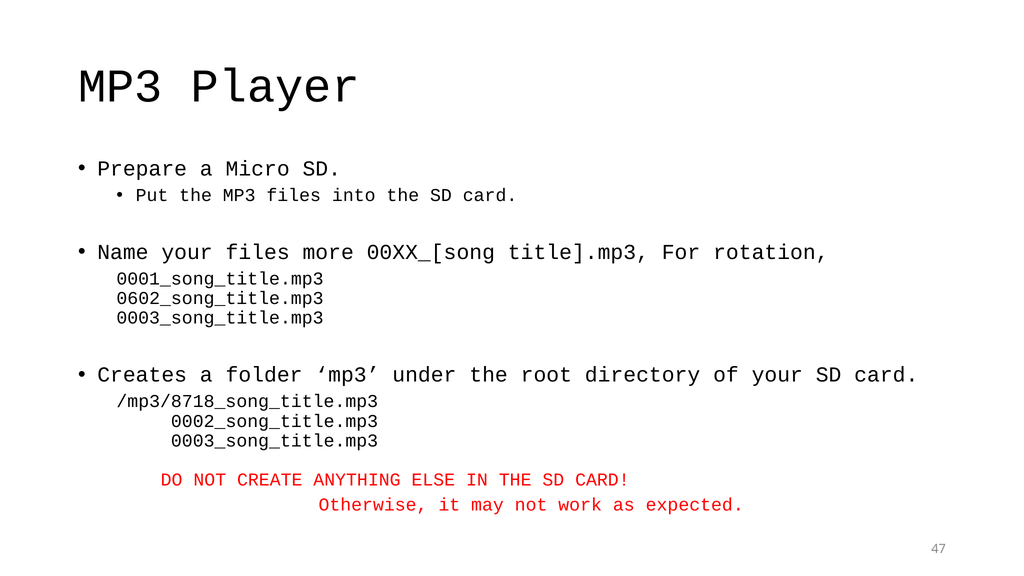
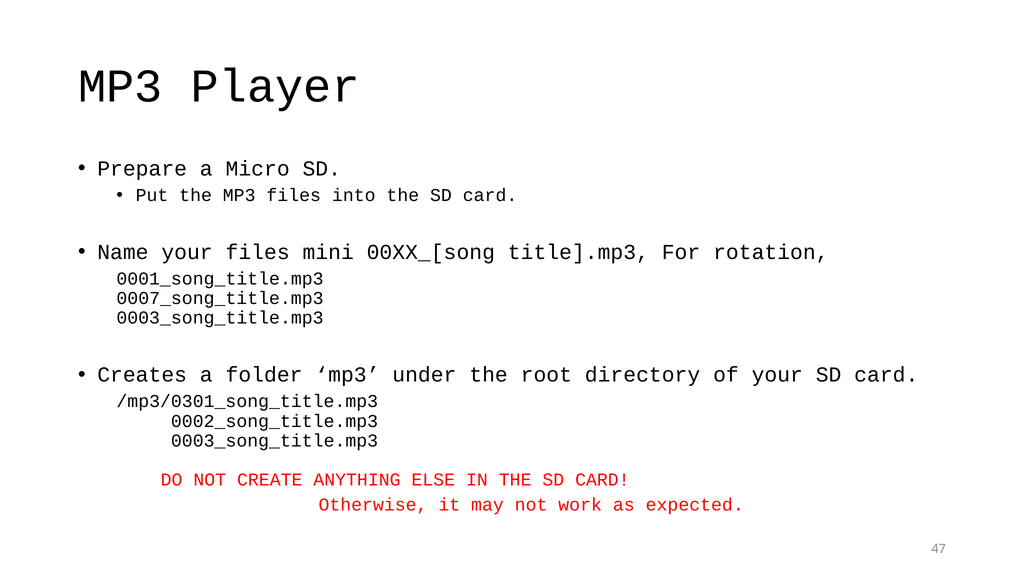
more: more -> mini
0602_song_title.mp3: 0602_song_title.mp3 -> 0007_song_title.mp3
/mp3/8718_song_title.mp3: /mp3/8718_song_title.mp3 -> /mp3/0301_song_title.mp3
